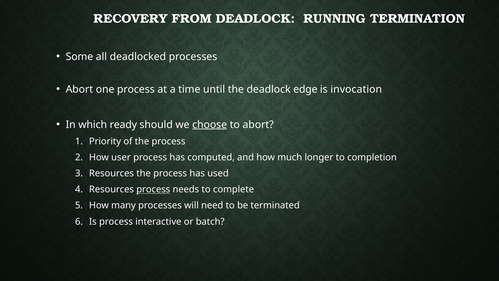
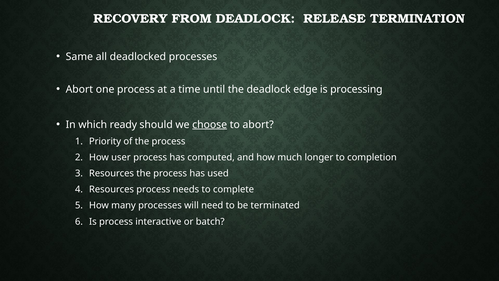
RUNNING: RUNNING -> RELEASE
Some: Some -> Same
invocation: invocation -> processing
process at (153, 189) underline: present -> none
